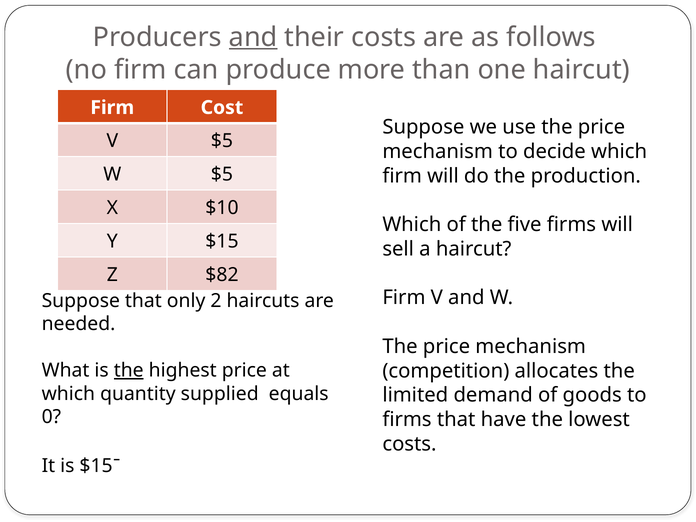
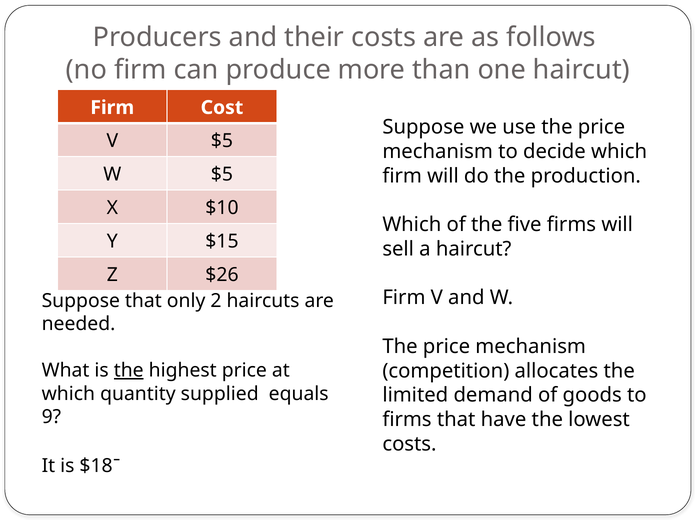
and at (253, 37) underline: present -> none
$82: $82 -> $26
0: 0 -> 9
is $15: $15 -> $18
